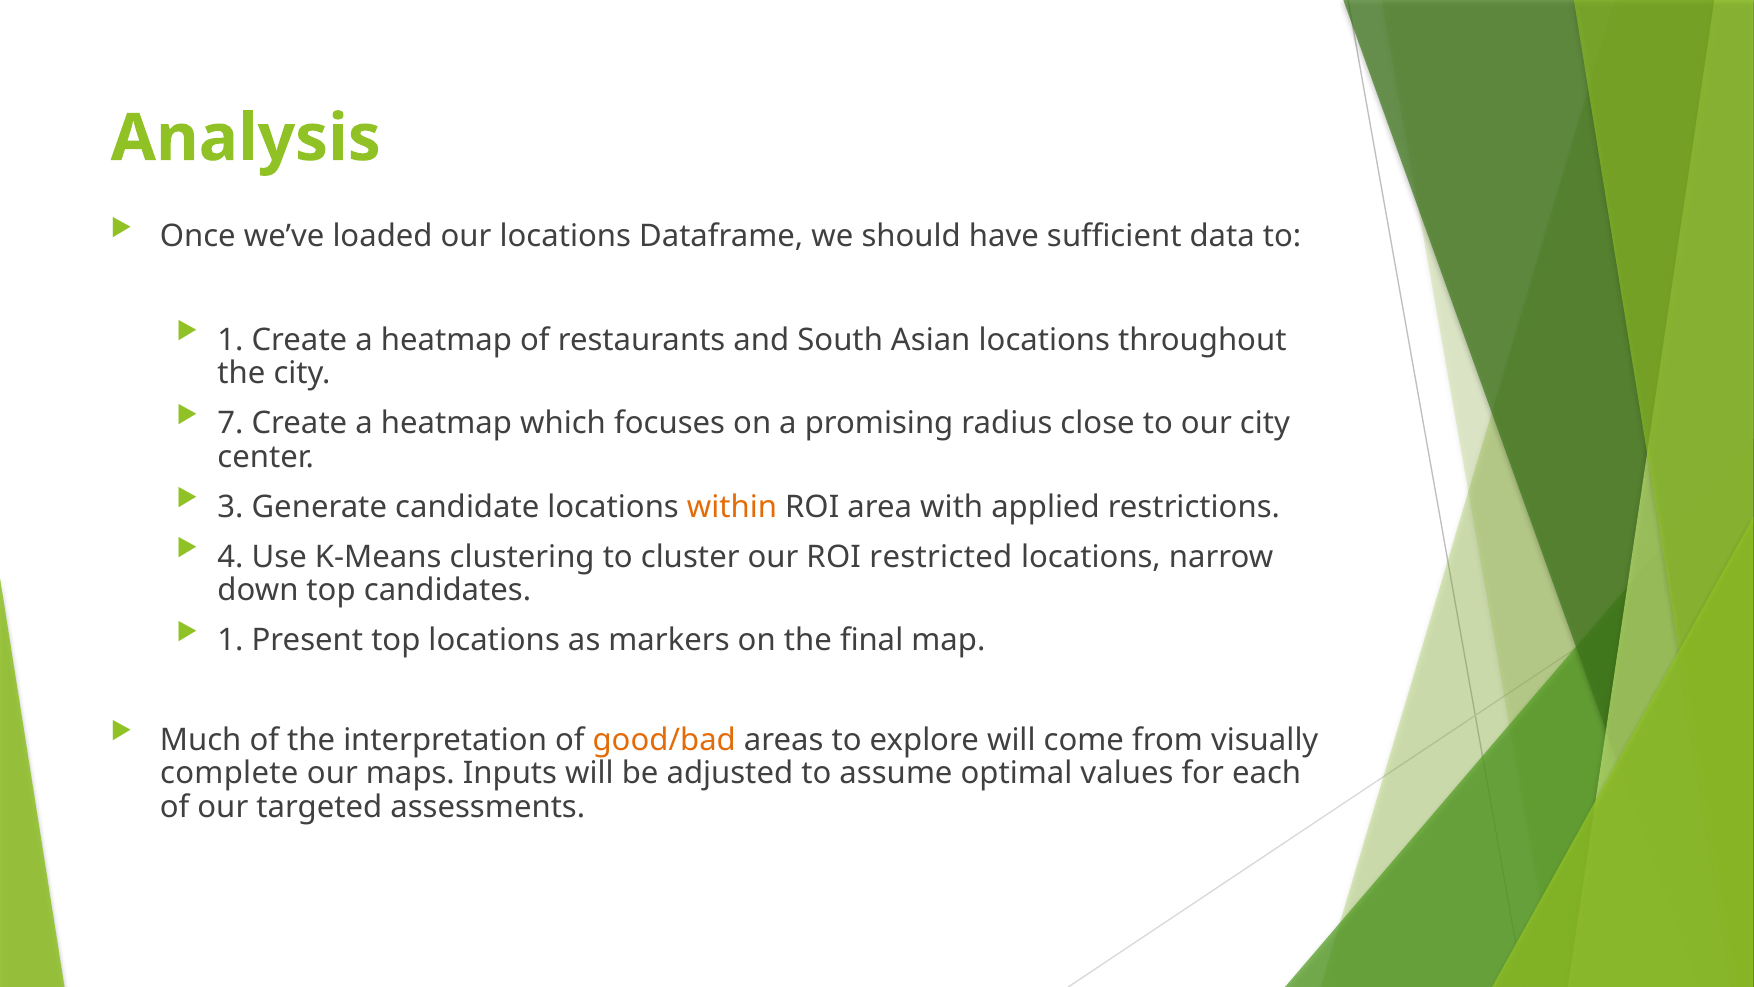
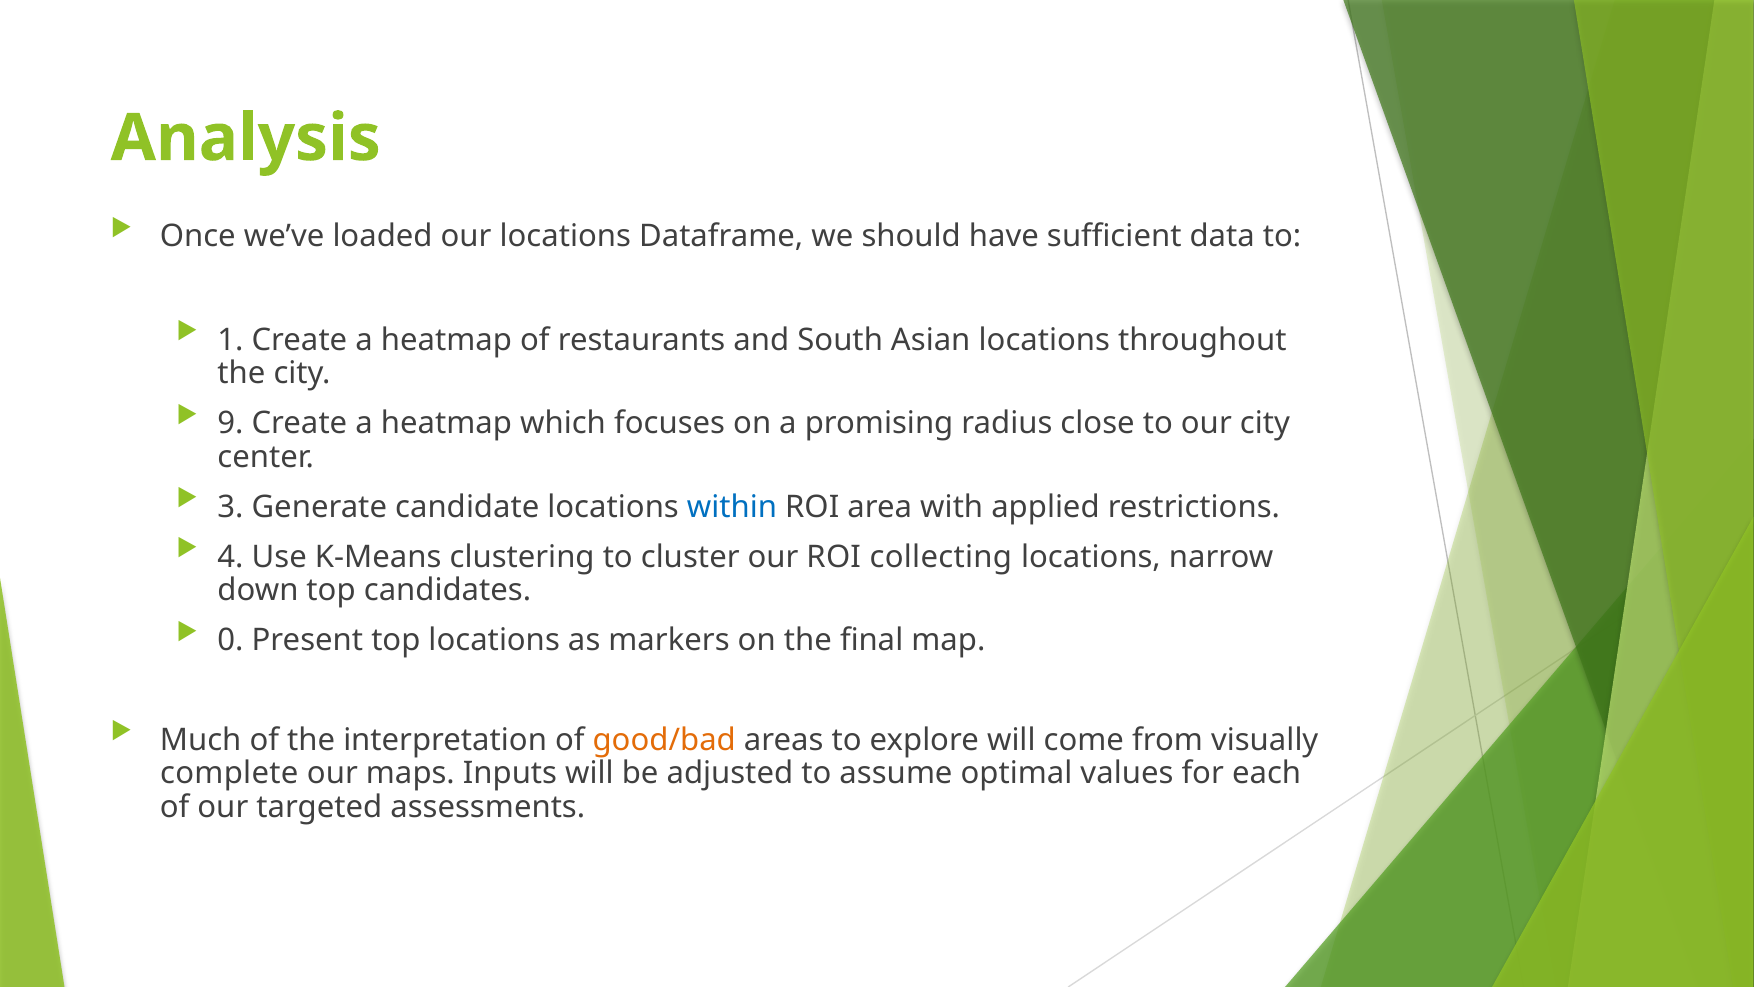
7: 7 -> 9
within colour: orange -> blue
restricted: restricted -> collecting
1 at (231, 640): 1 -> 0
